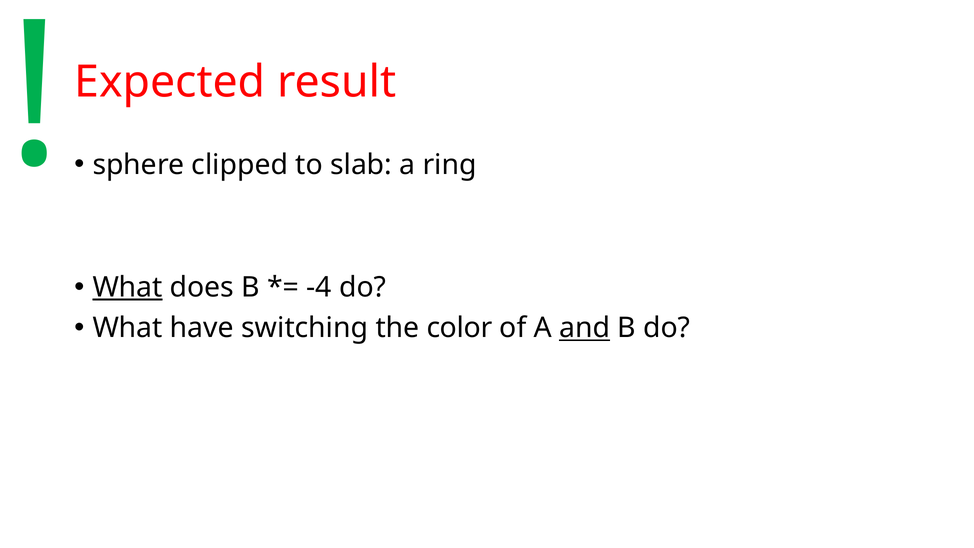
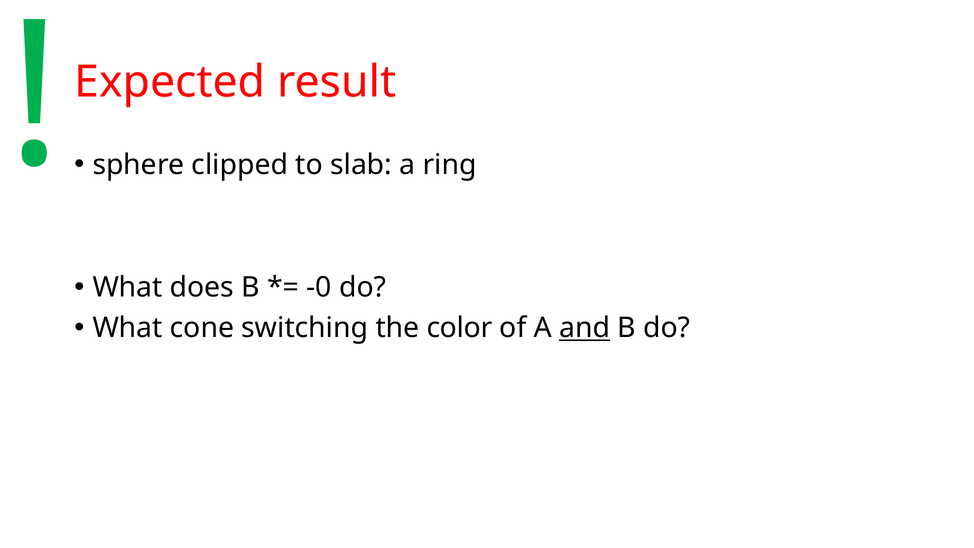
What at (128, 287) underline: present -> none
-4: -4 -> -0
have: have -> cone
